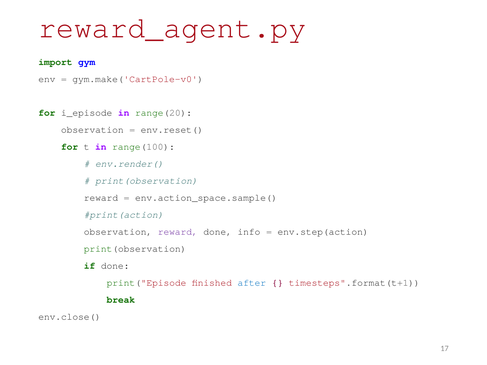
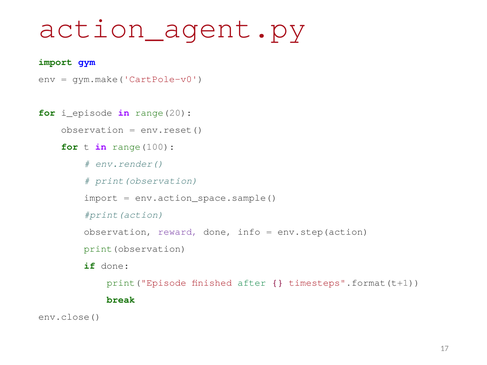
reward_agent.py: reward_agent.py -> action_agent.py
reward at (101, 198): reward -> import
after colour: blue -> green
